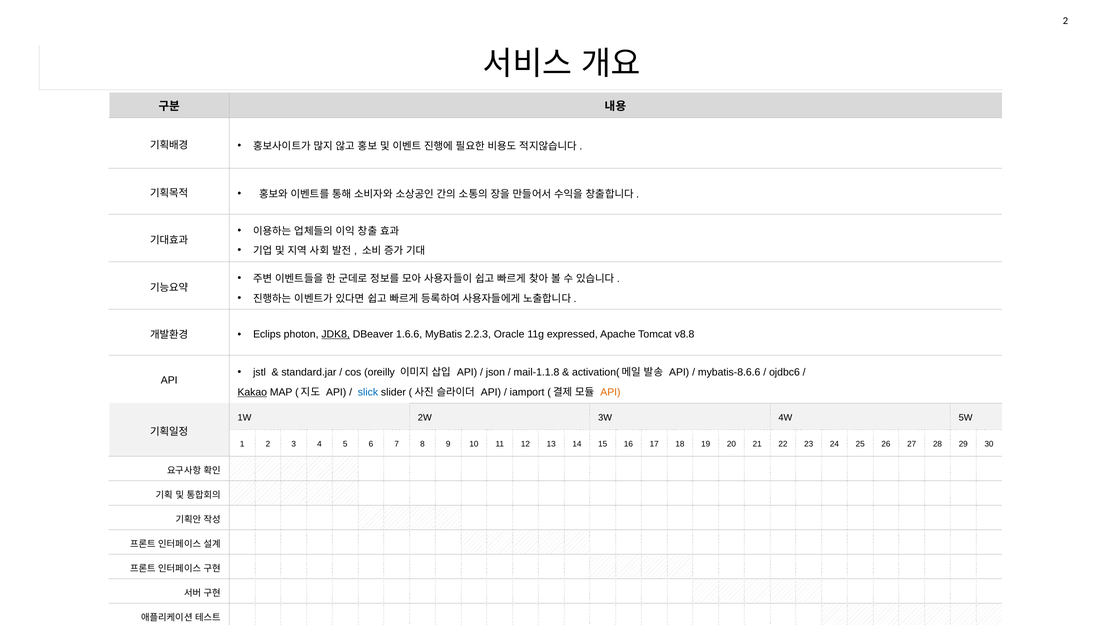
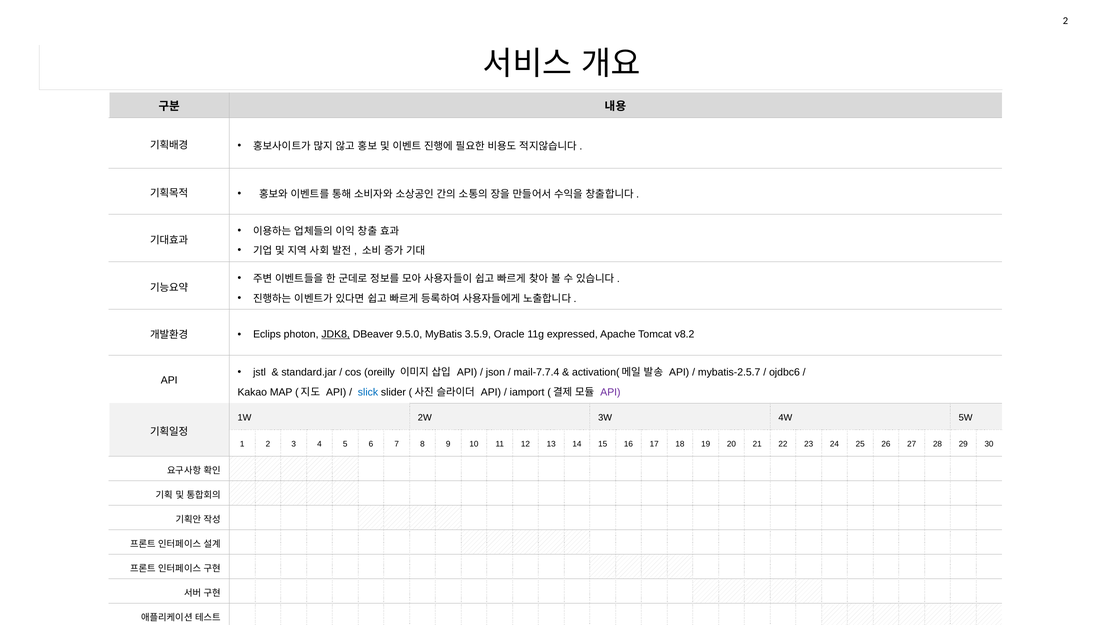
1.6.6: 1.6.6 -> 9.5.0
2.2.3: 2.2.3 -> 3.5.9
v8.8: v8.8 -> v8.2
mail-1.1.8: mail-1.1.8 -> mail-7.7.4
mybatis-8.6.6: mybatis-8.6.6 -> mybatis-2.5.7
Kakao underline: present -> none
API at (610, 392) colour: orange -> purple
